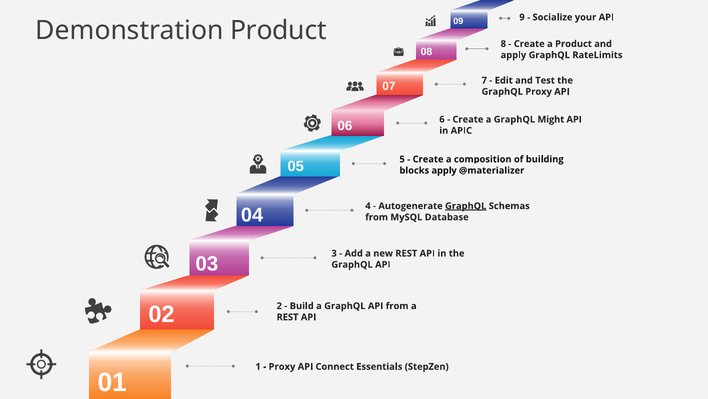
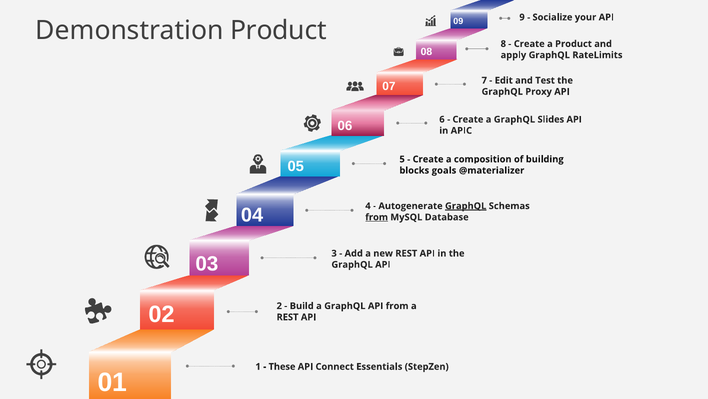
Might: Might -> Slides
blocks apply: apply -> goals
from at (377, 217) underline: none -> present
Proxy at (282, 366): Proxy -> These
